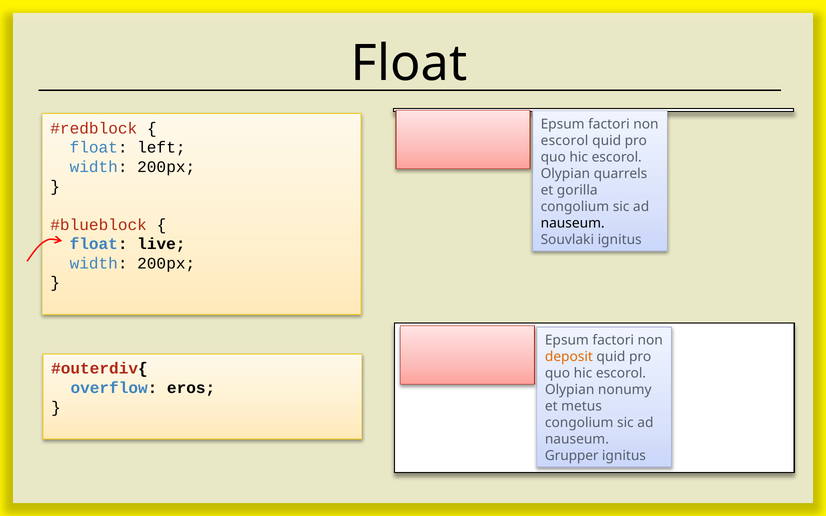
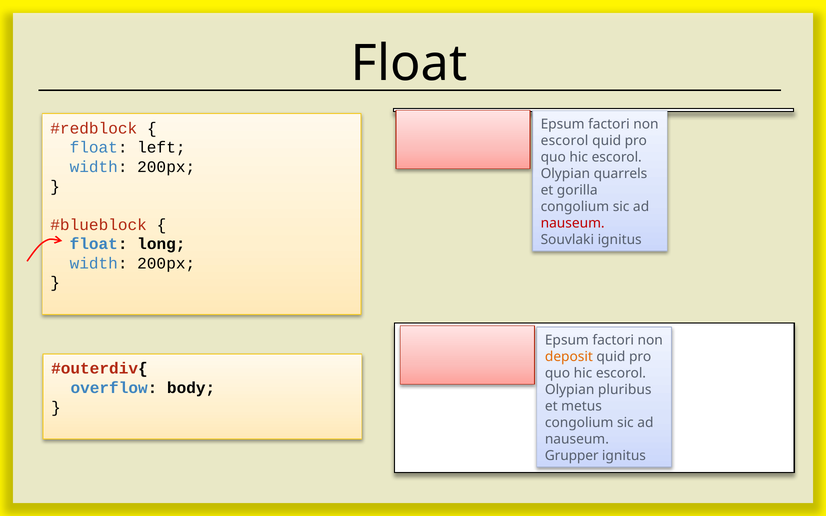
nauseum at (573, 223) colour: black -> red
live: live -> long
eros: eros -> body
nonumy: nonumy -> pluribus
